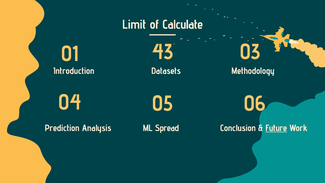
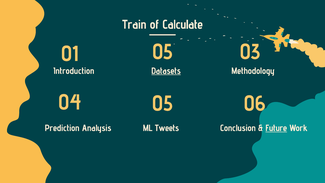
Limit: Limit -> Train
01 43: 43 -> 05
Datasets underline: none -> present
Spread: Spread -> Tweets
